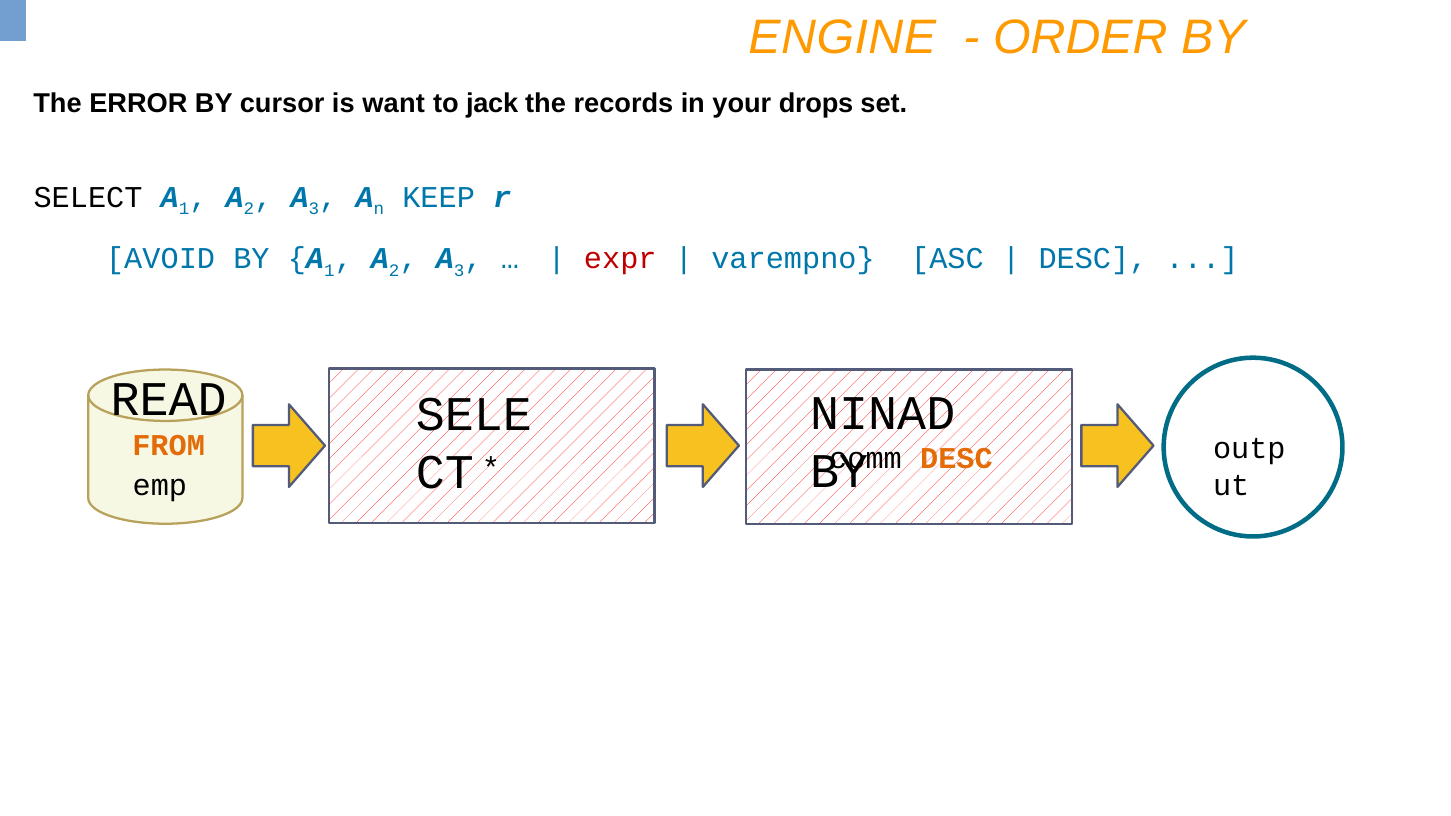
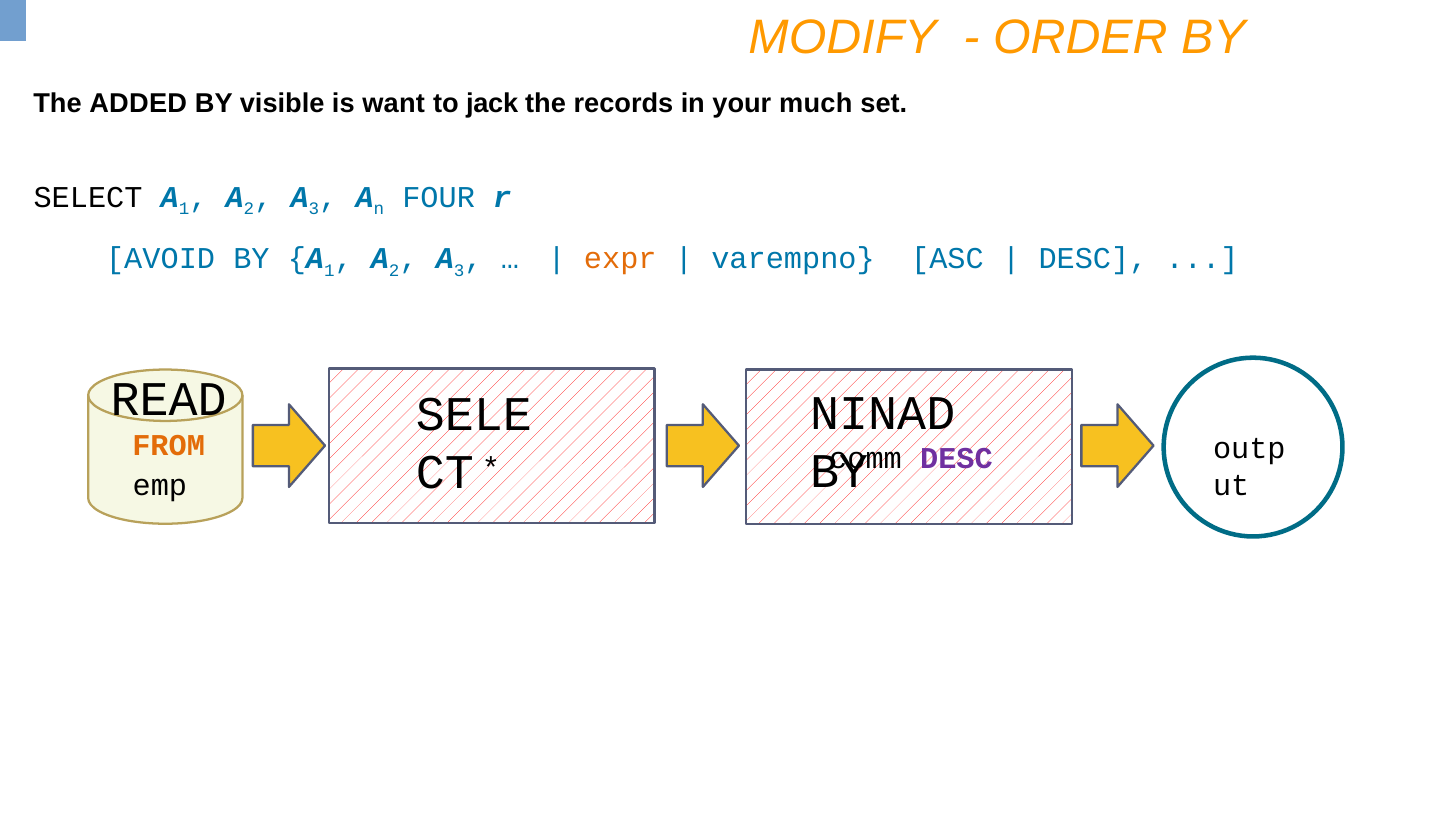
ENGINE: ENGINE -> MODIFY
ERROR: ERROR -> ADDED
cursor: cursor -> visible
drops: drops -> much
KEEP: KEEP -> FOUR
expr colour: red -> orange
DESC at (956, 459) colour: orange -> purple
